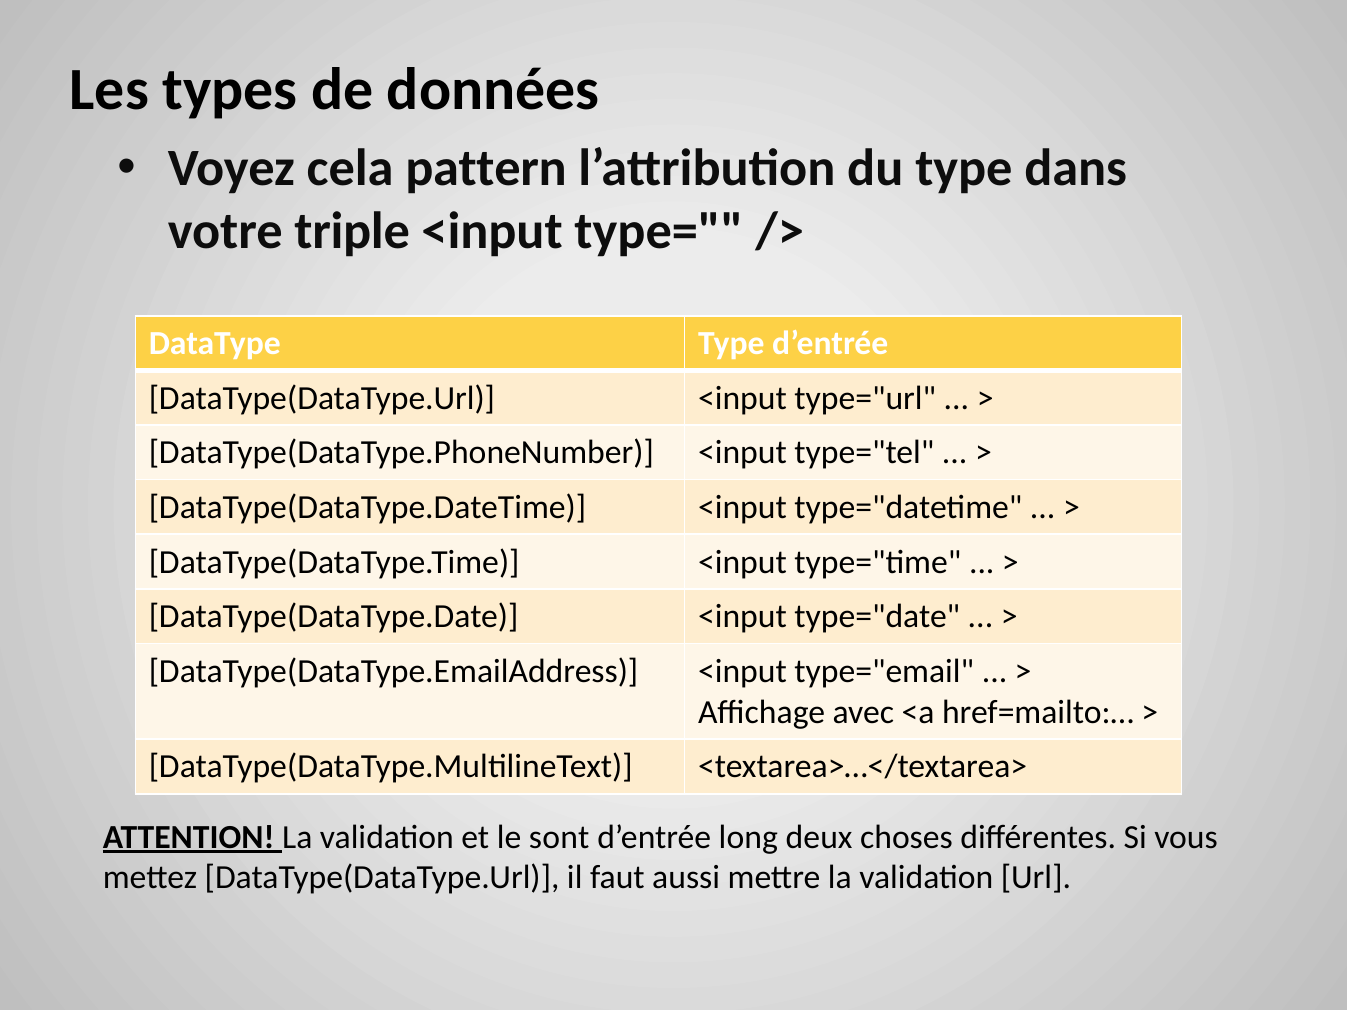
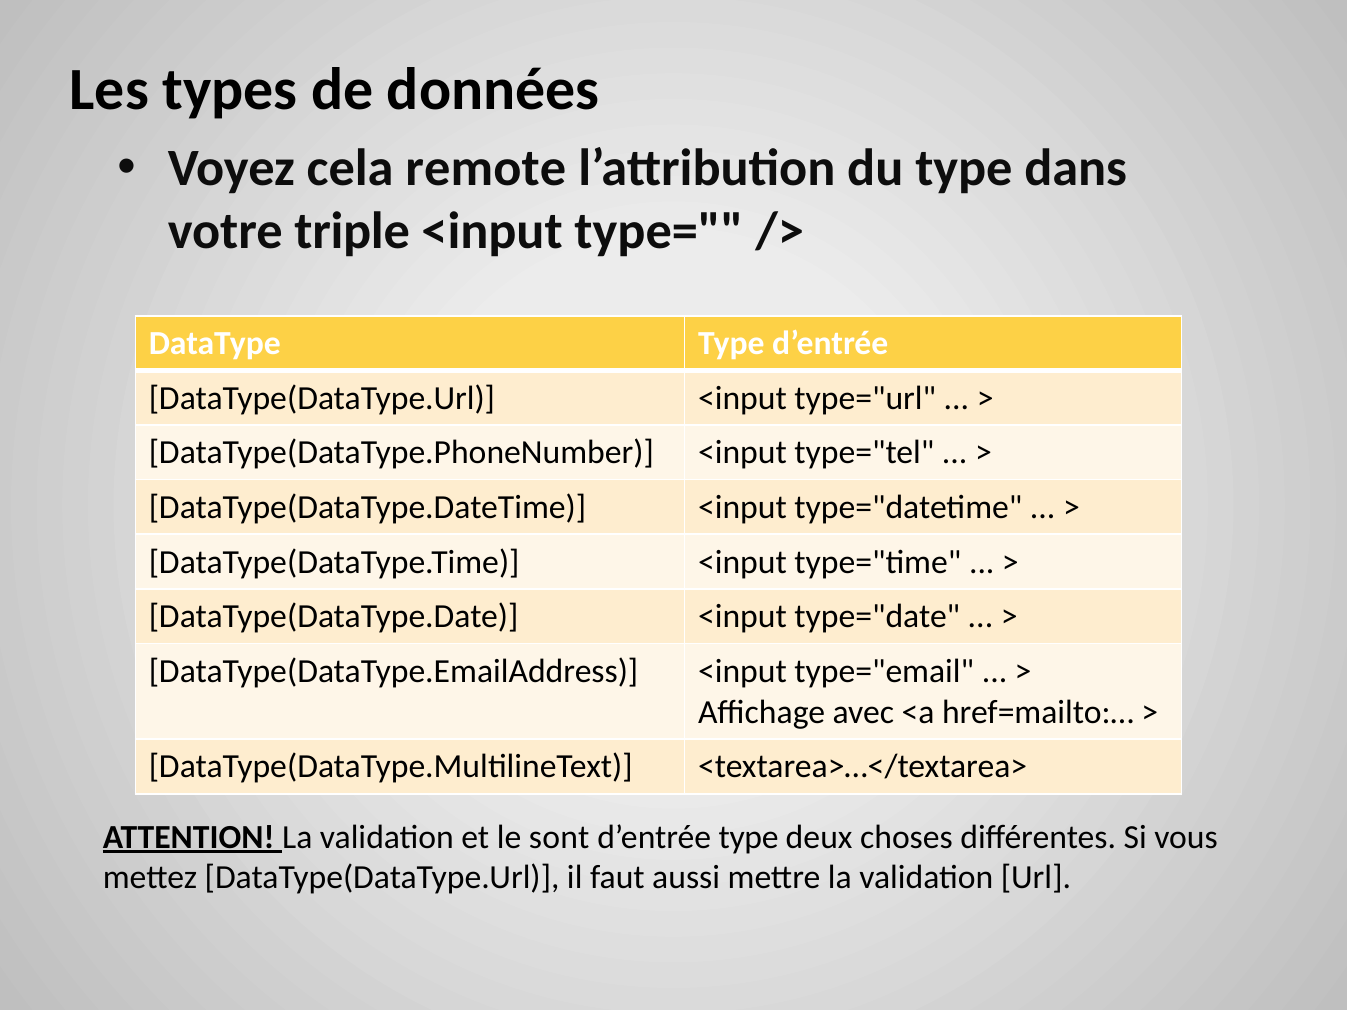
pattern: pattern -> remote
d’entrée long: long -> type
